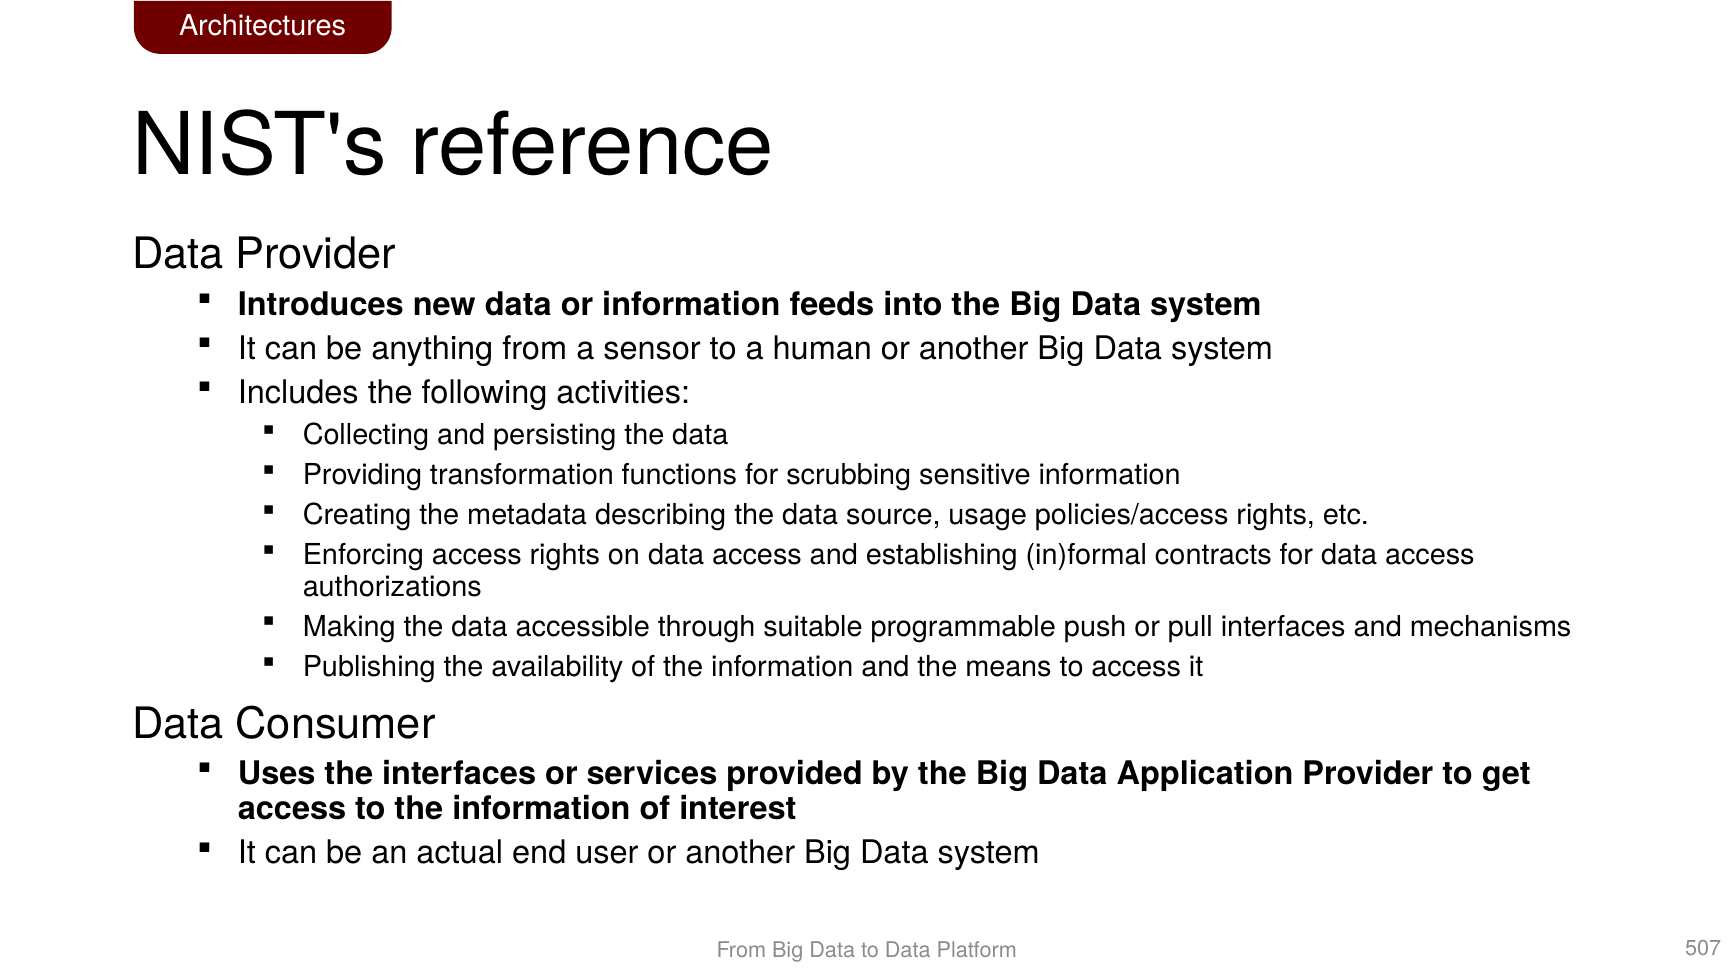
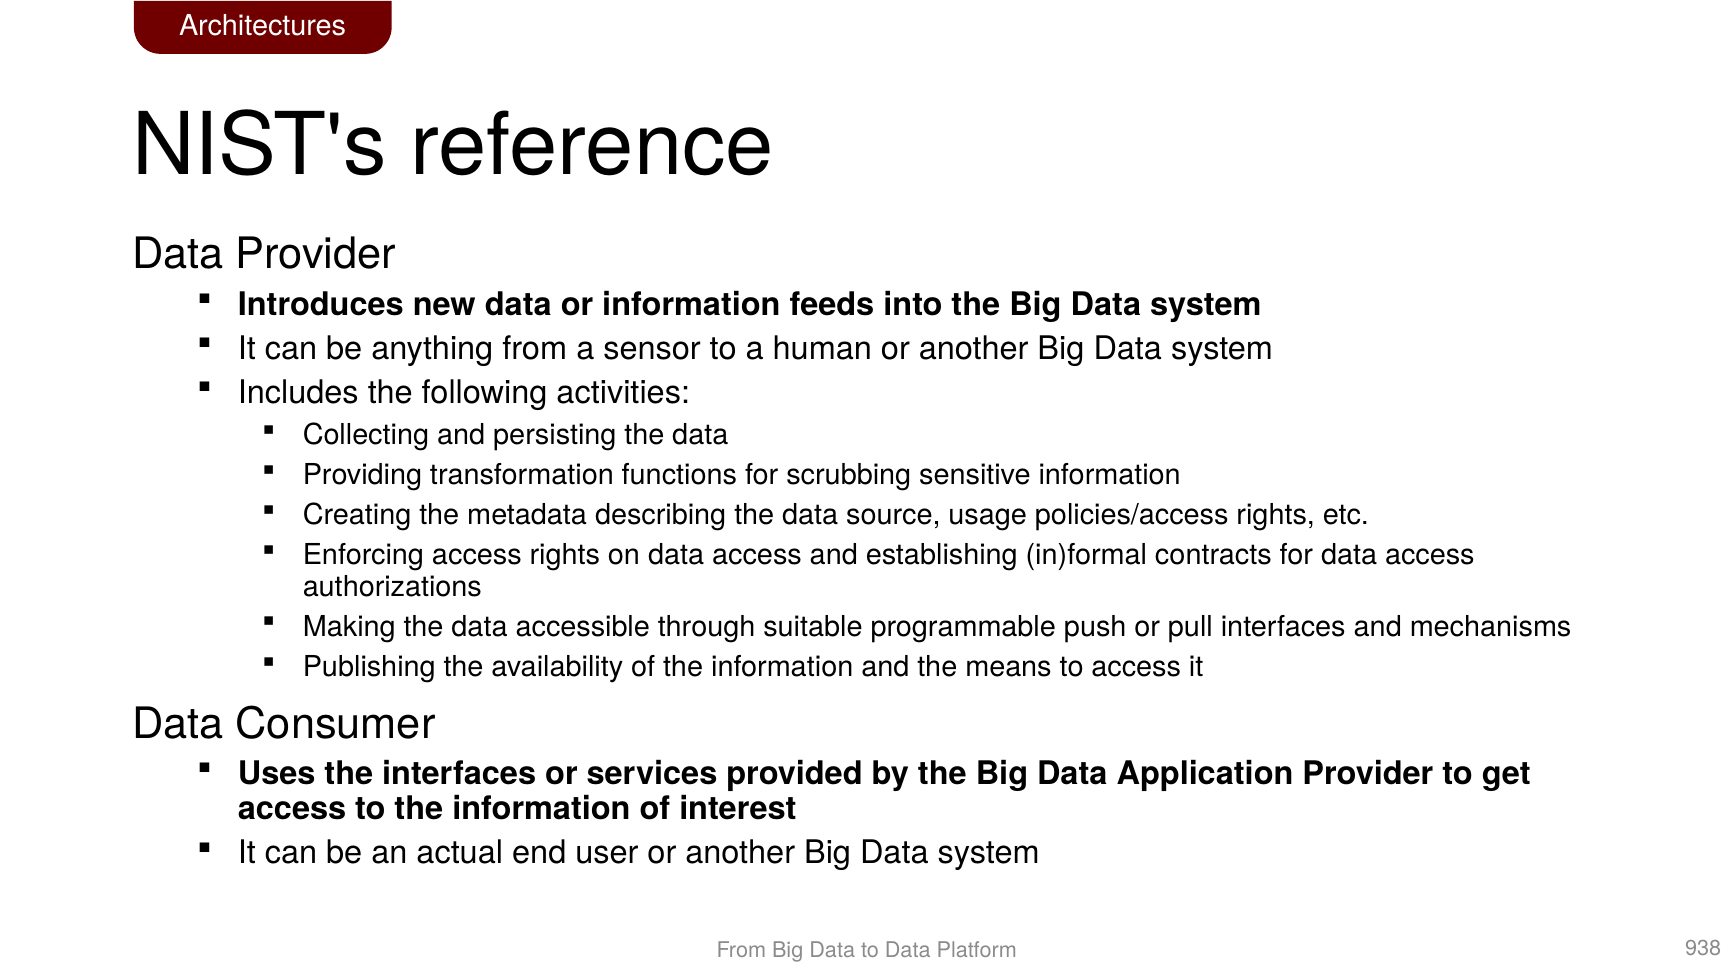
507: 507 -> 938
